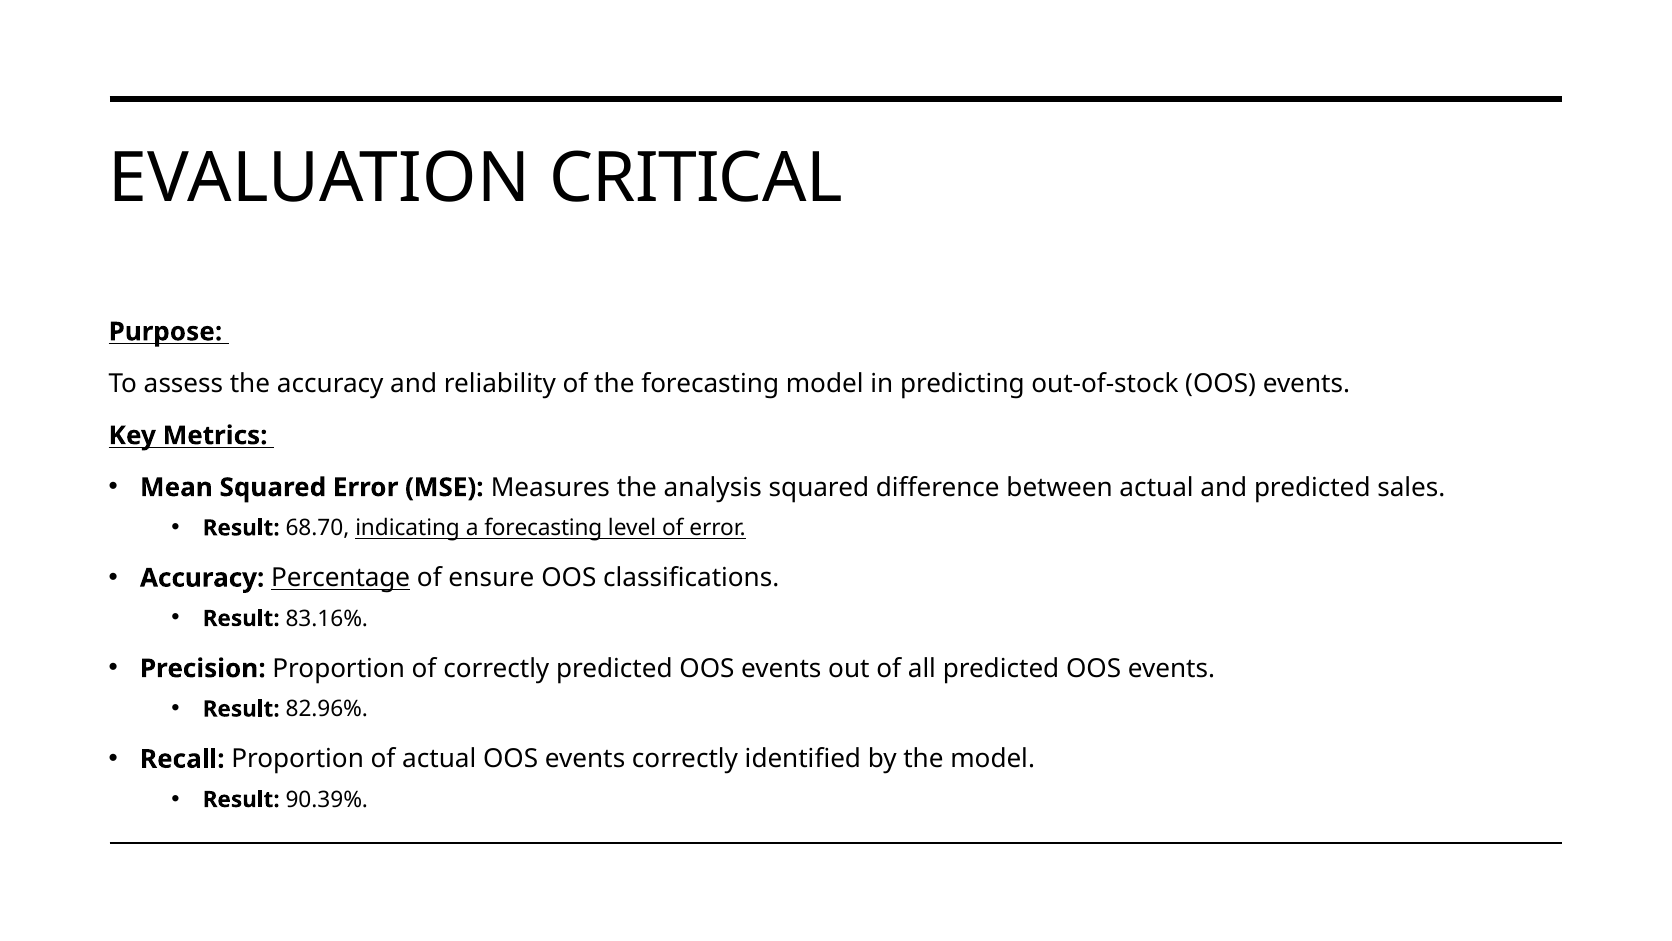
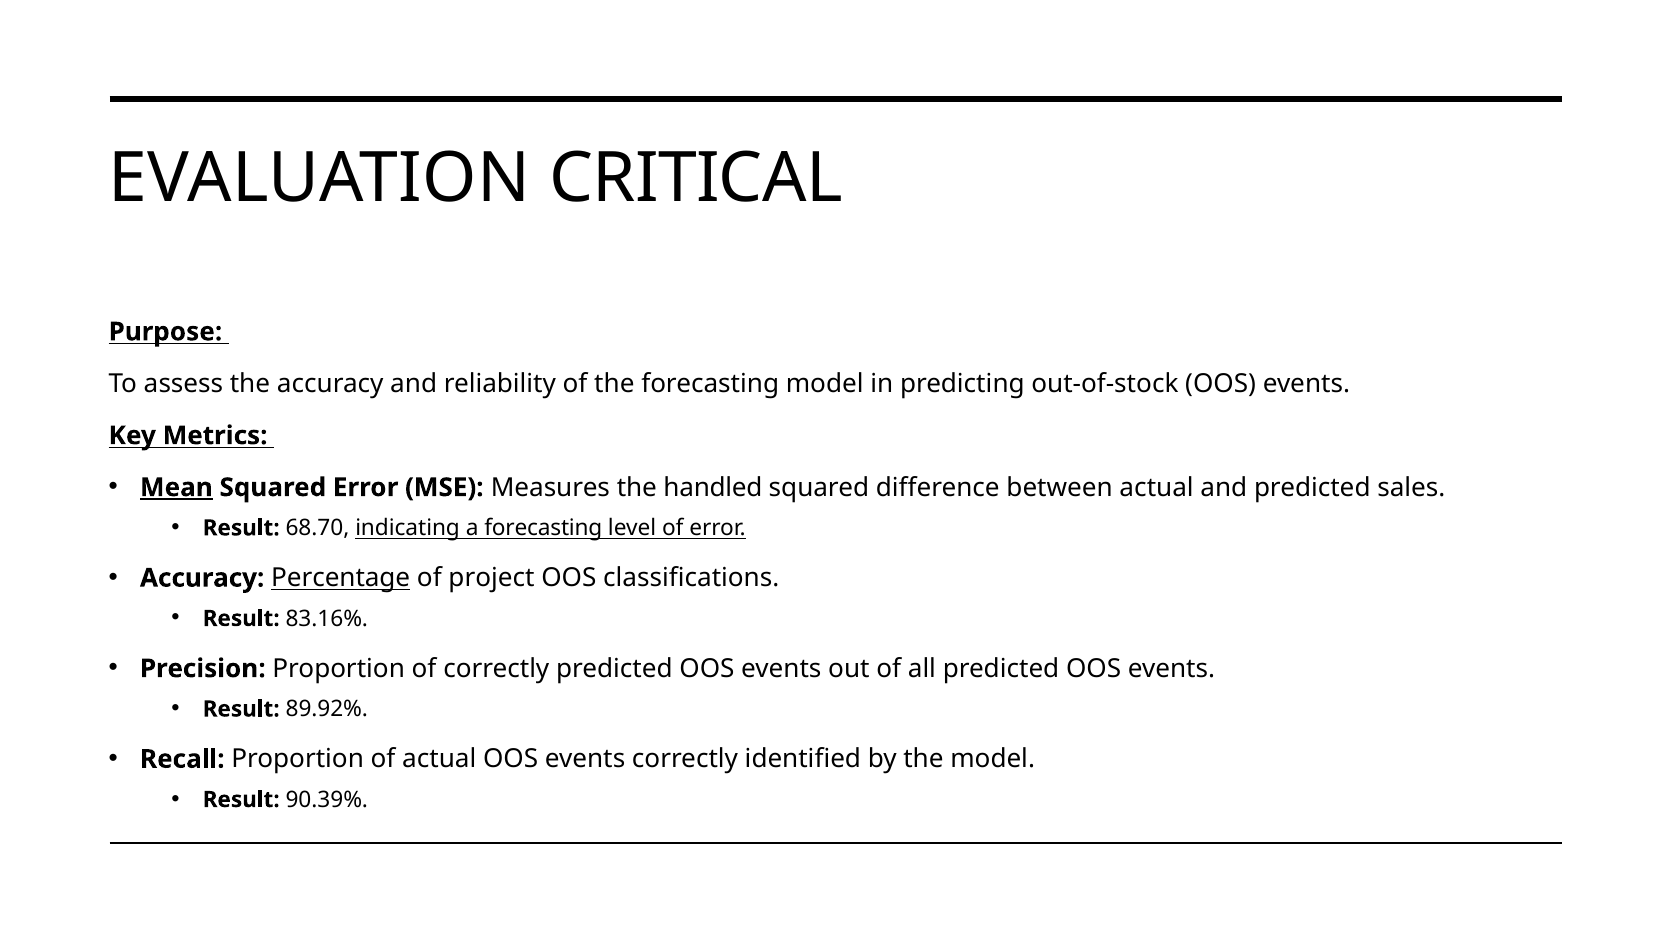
Mean underline: none -> present
analysis: analysis -> handled
ensure: ensure -> project
82.96%: 82.96% -> 89.92%
